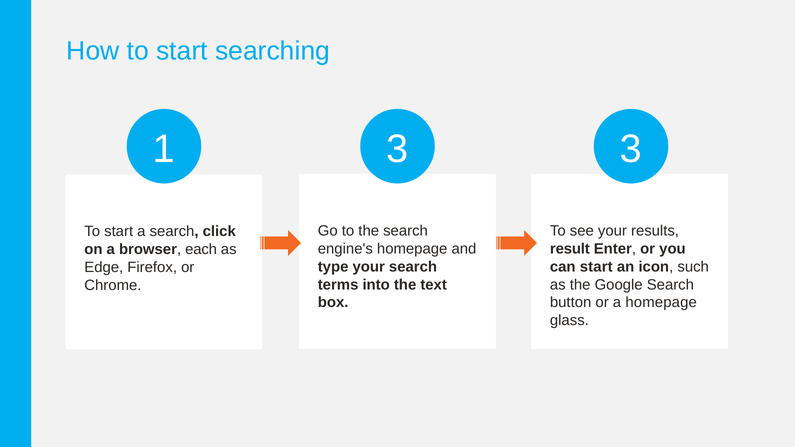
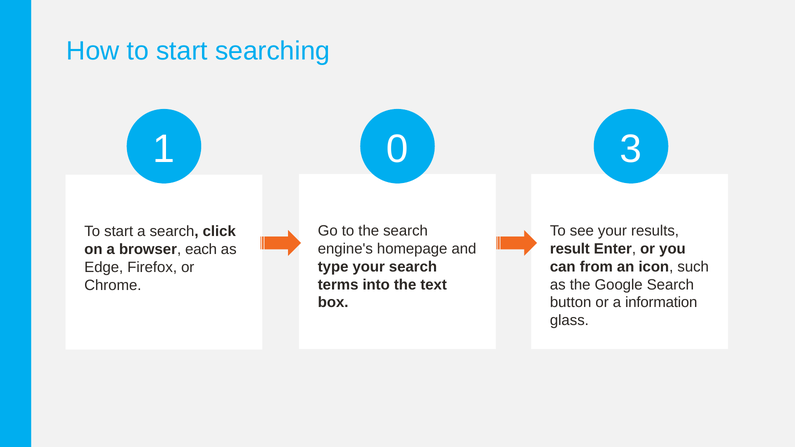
1 3: 3 -> 0
can start: start -> from
a homepage: homepage -> information
